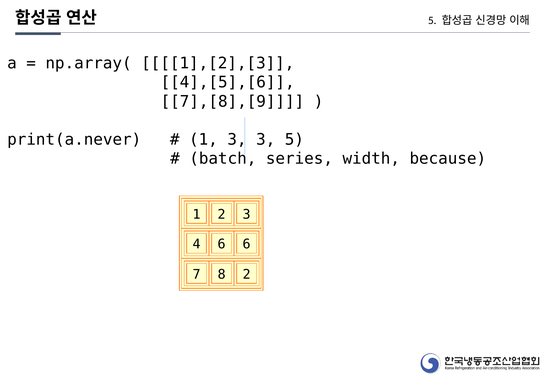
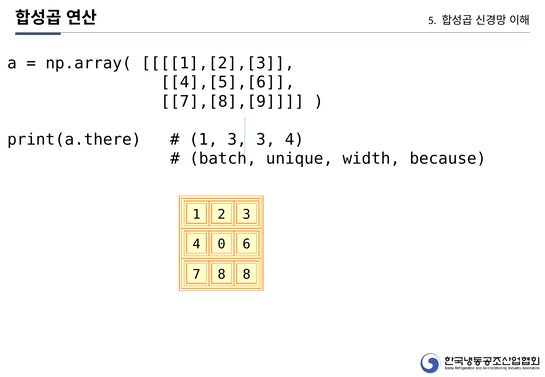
print(a.never: print(a.never -> print(a.there
3 3 5: 5 -> 4
series: series -> unique
4 6: 6 -> 0
8 2: 2 -> 8
